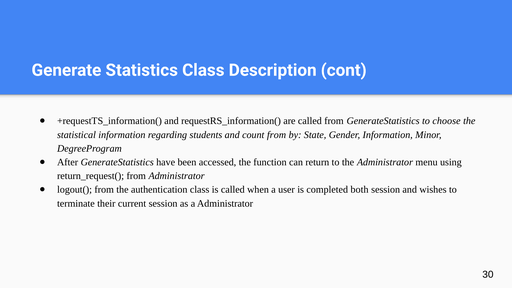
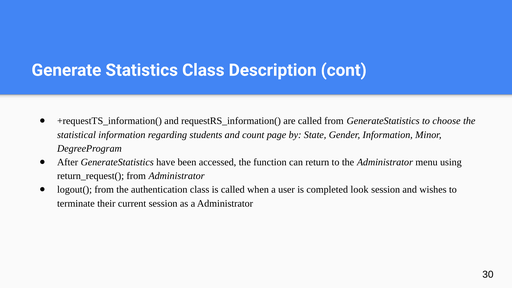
count from: from -> page
both: both -> look
